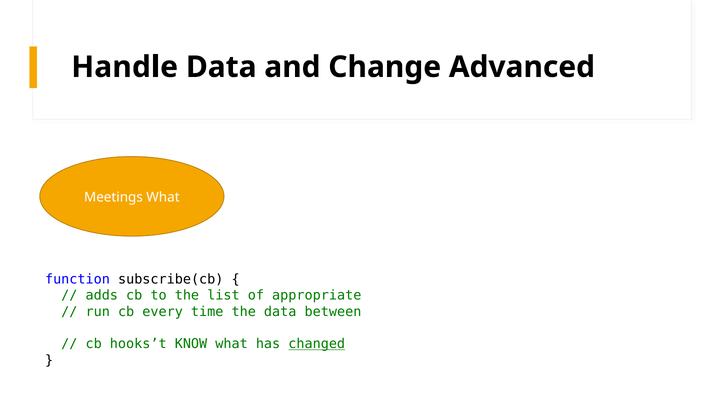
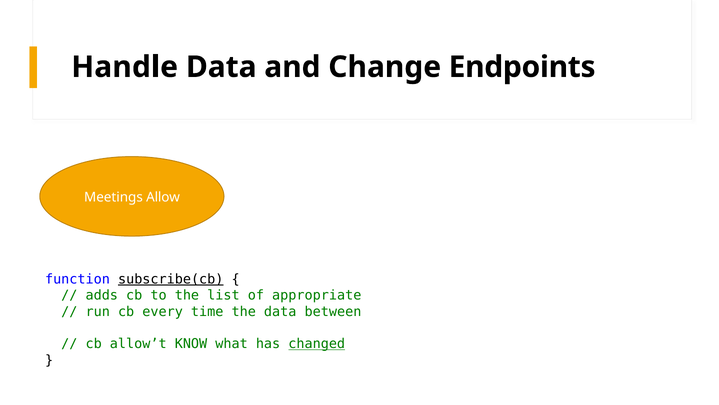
Advanced: Advanced -> Endpoints
Meetings What: What -> Allow
subscribe(cb underline: none -> present
hooks’t: hooks’t -> allow’t
